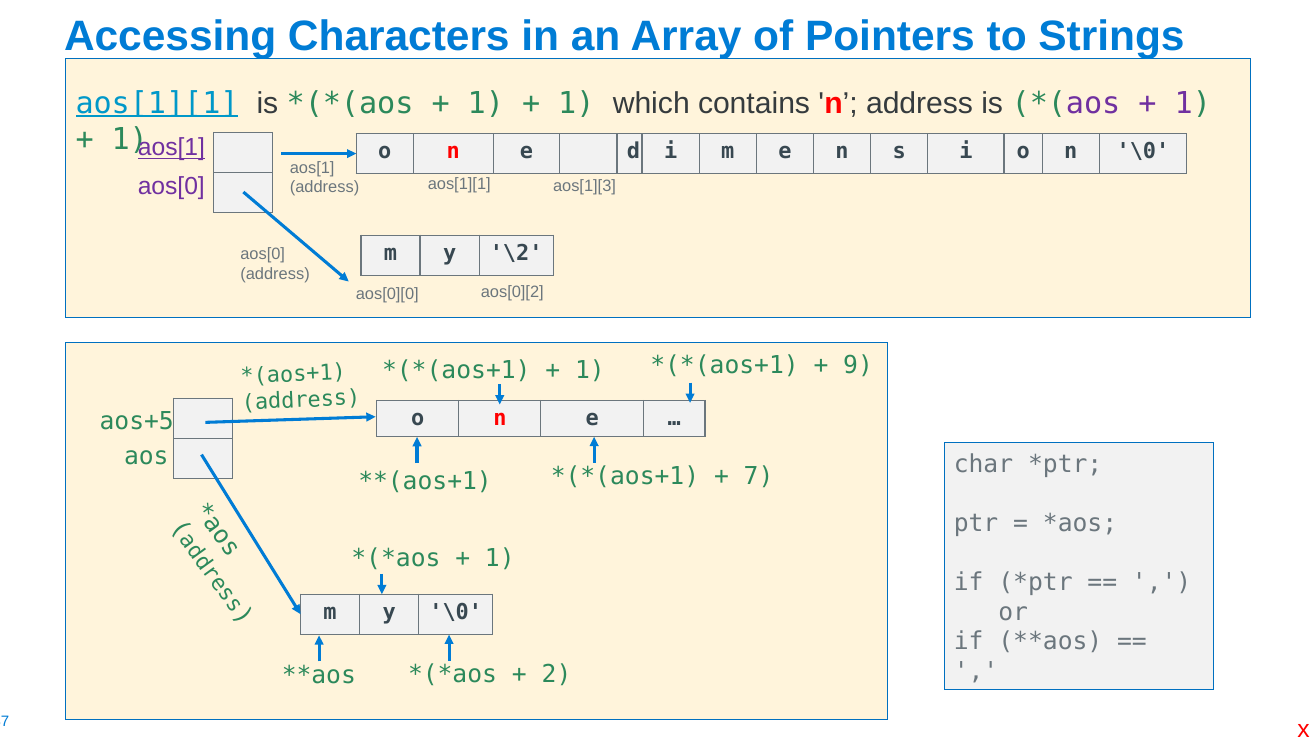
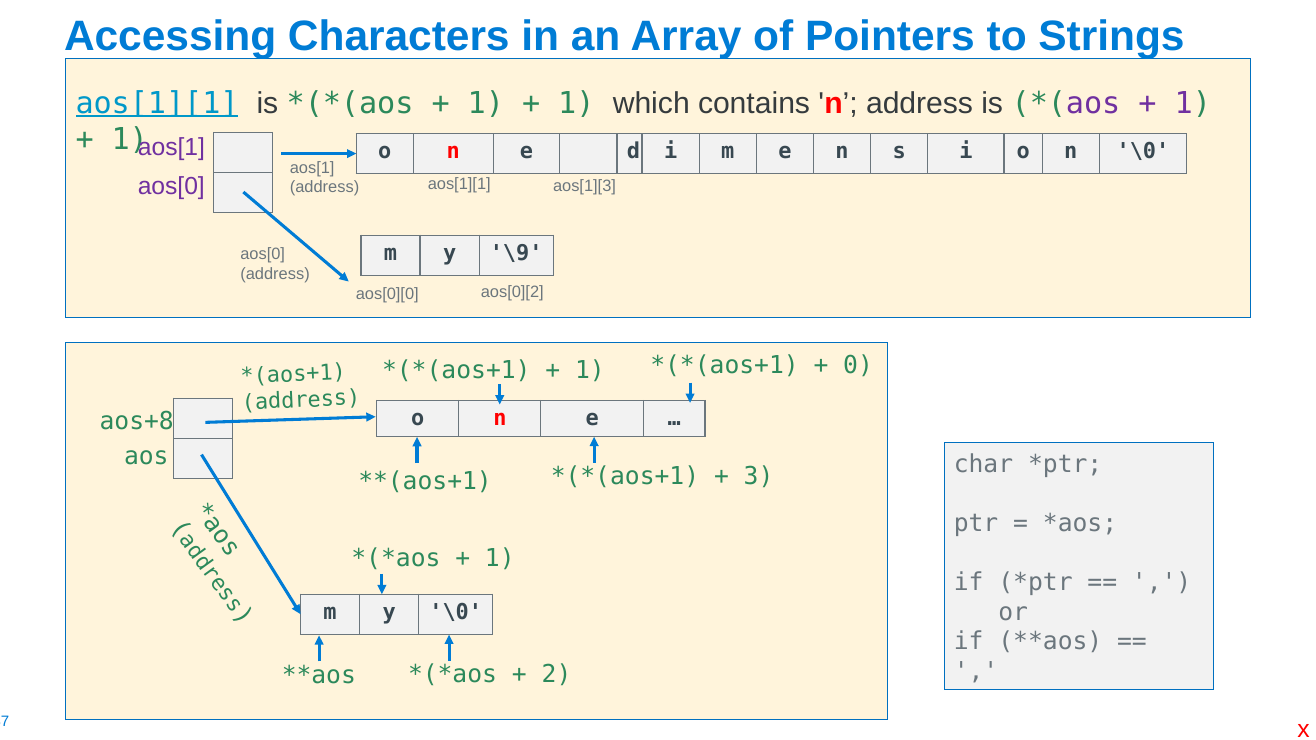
aos[1 at (171, 148) underline: present -> none
\2: \2 -> \9
9: 9 -> 0
aos+5: aos+5 -> aos+8
7: 7 -> 3
